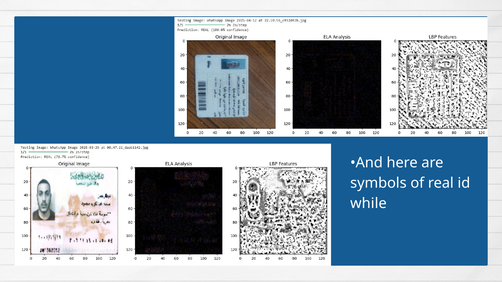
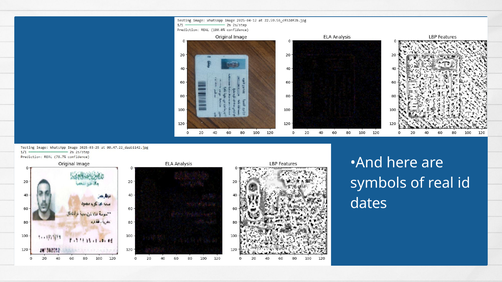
while: while -> dates
